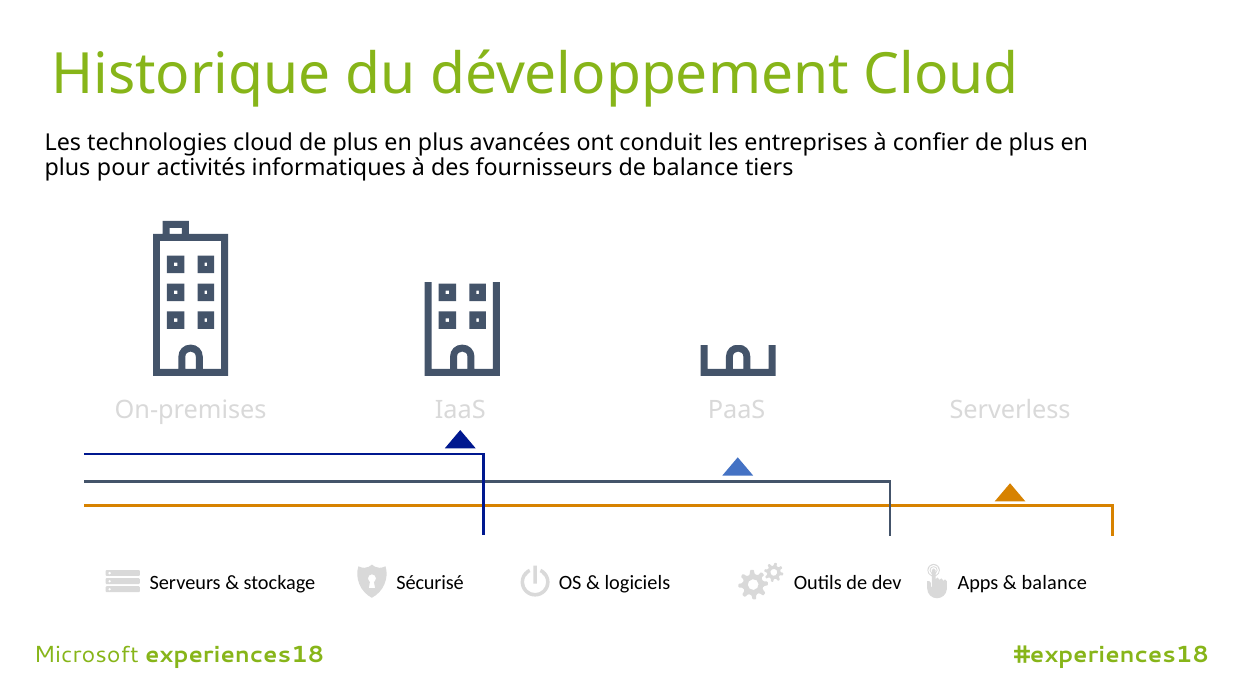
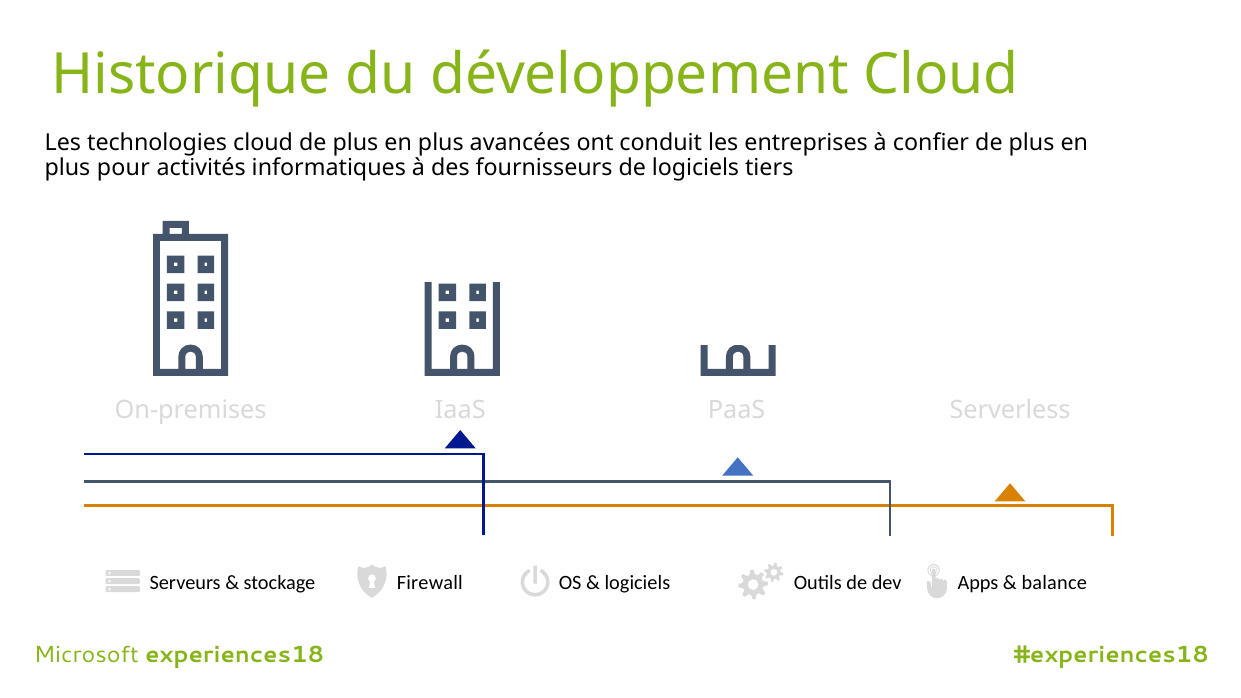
de balance: balance -> logiciels
Sécurisé: Sécurisé -> Firewall
